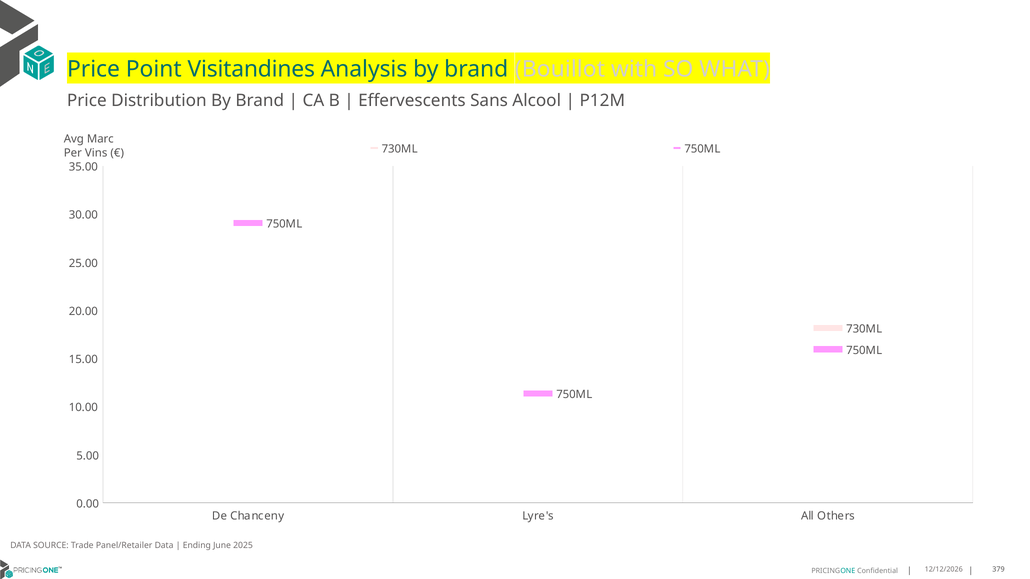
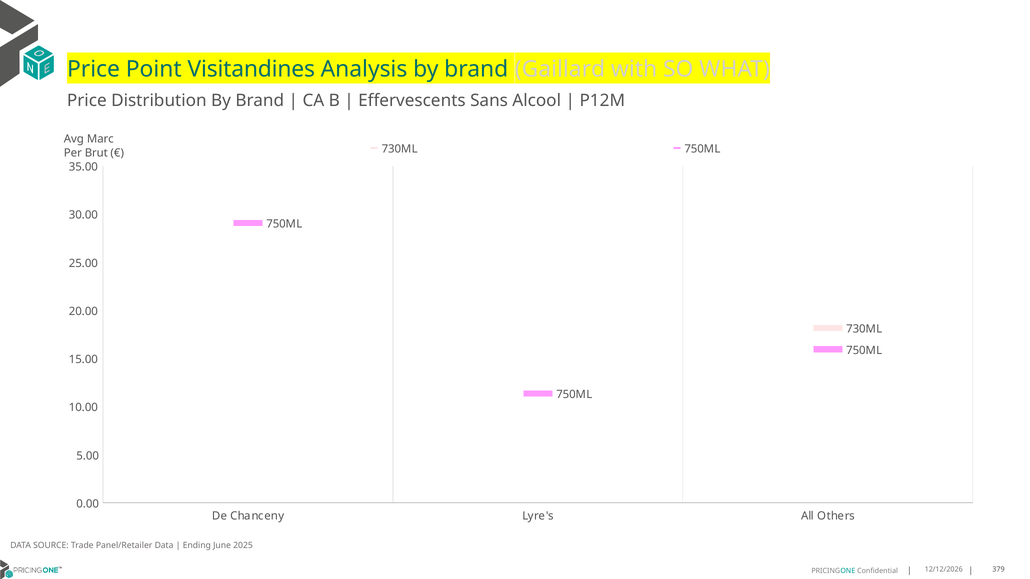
Bouillot: Bouillot -> Gaillard
Vins: Vins -> Brut
